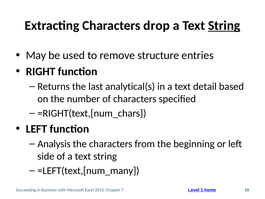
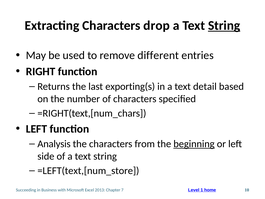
structure: structure -> different
analytical(s: analytical(s -> exporting(s
beginning underline: none -> present
=LEFT(text,[num_many: =LEFT(text,[num_many -> =LEFT(text,[num_store
